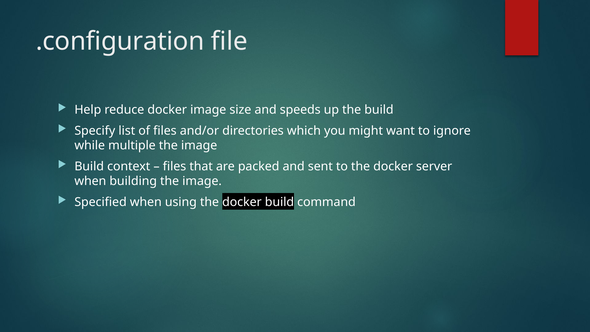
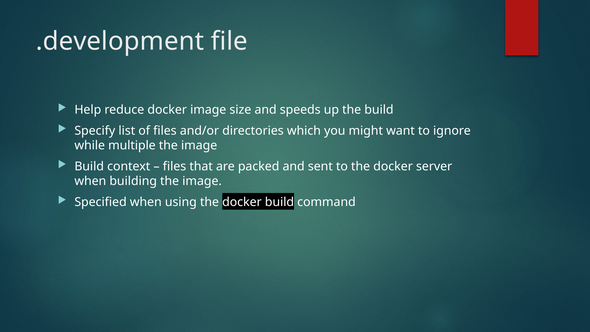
.configuration: .configuration -> .development
